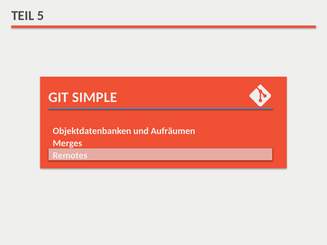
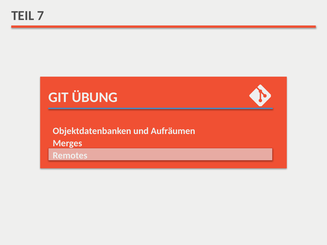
5: 5 -> 7
SIMPLE: SIMPLE -> ÜBUNG
